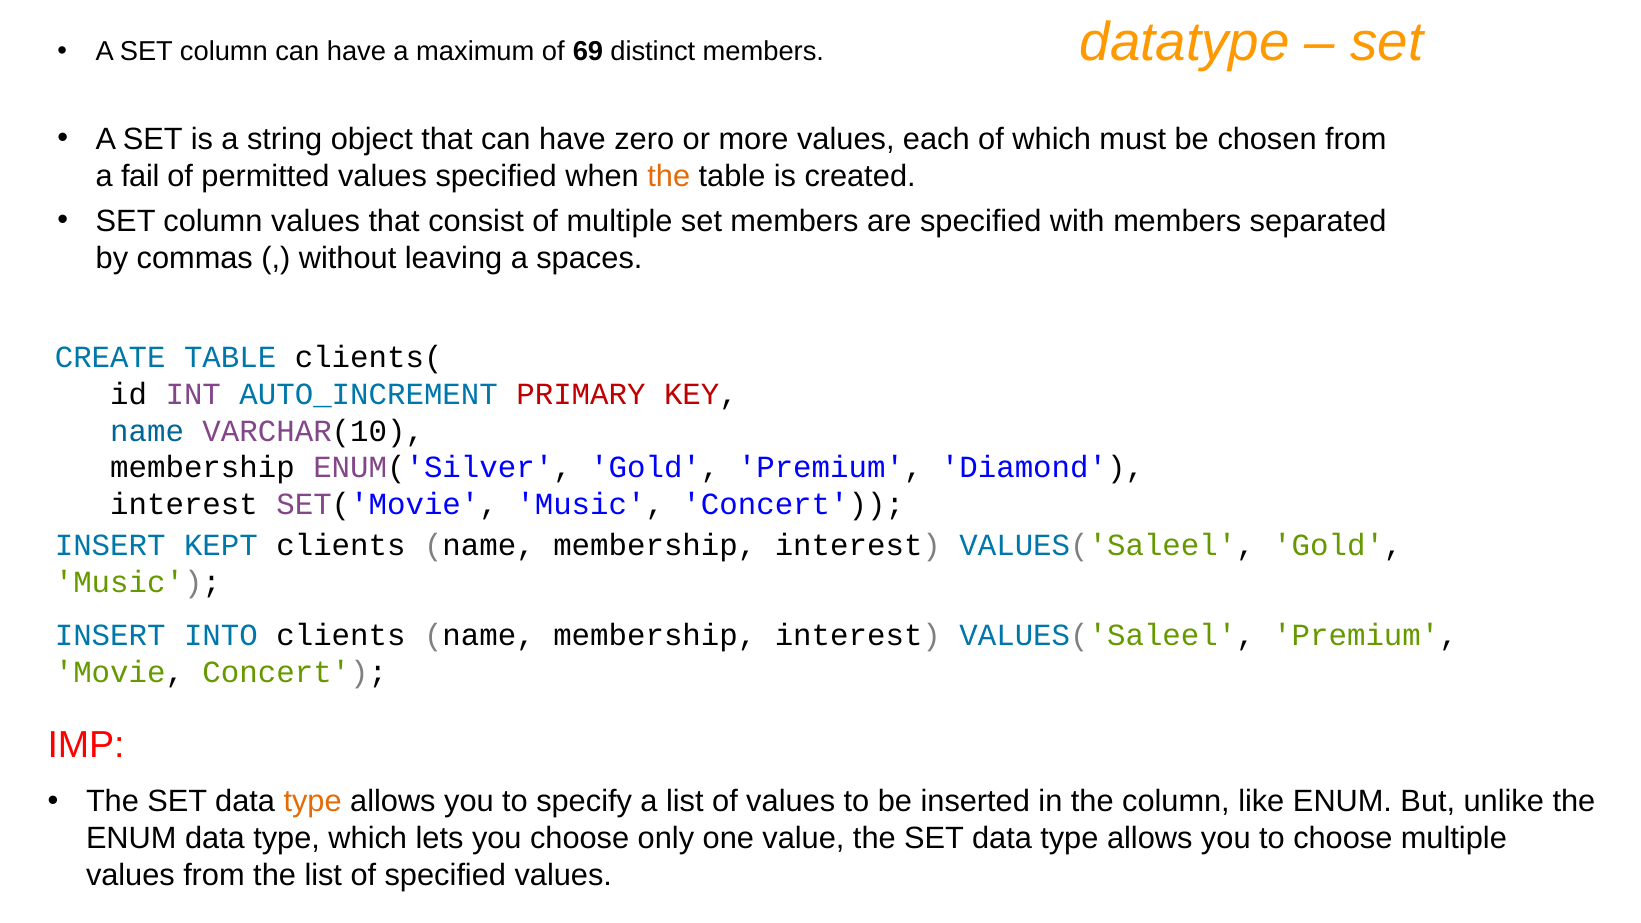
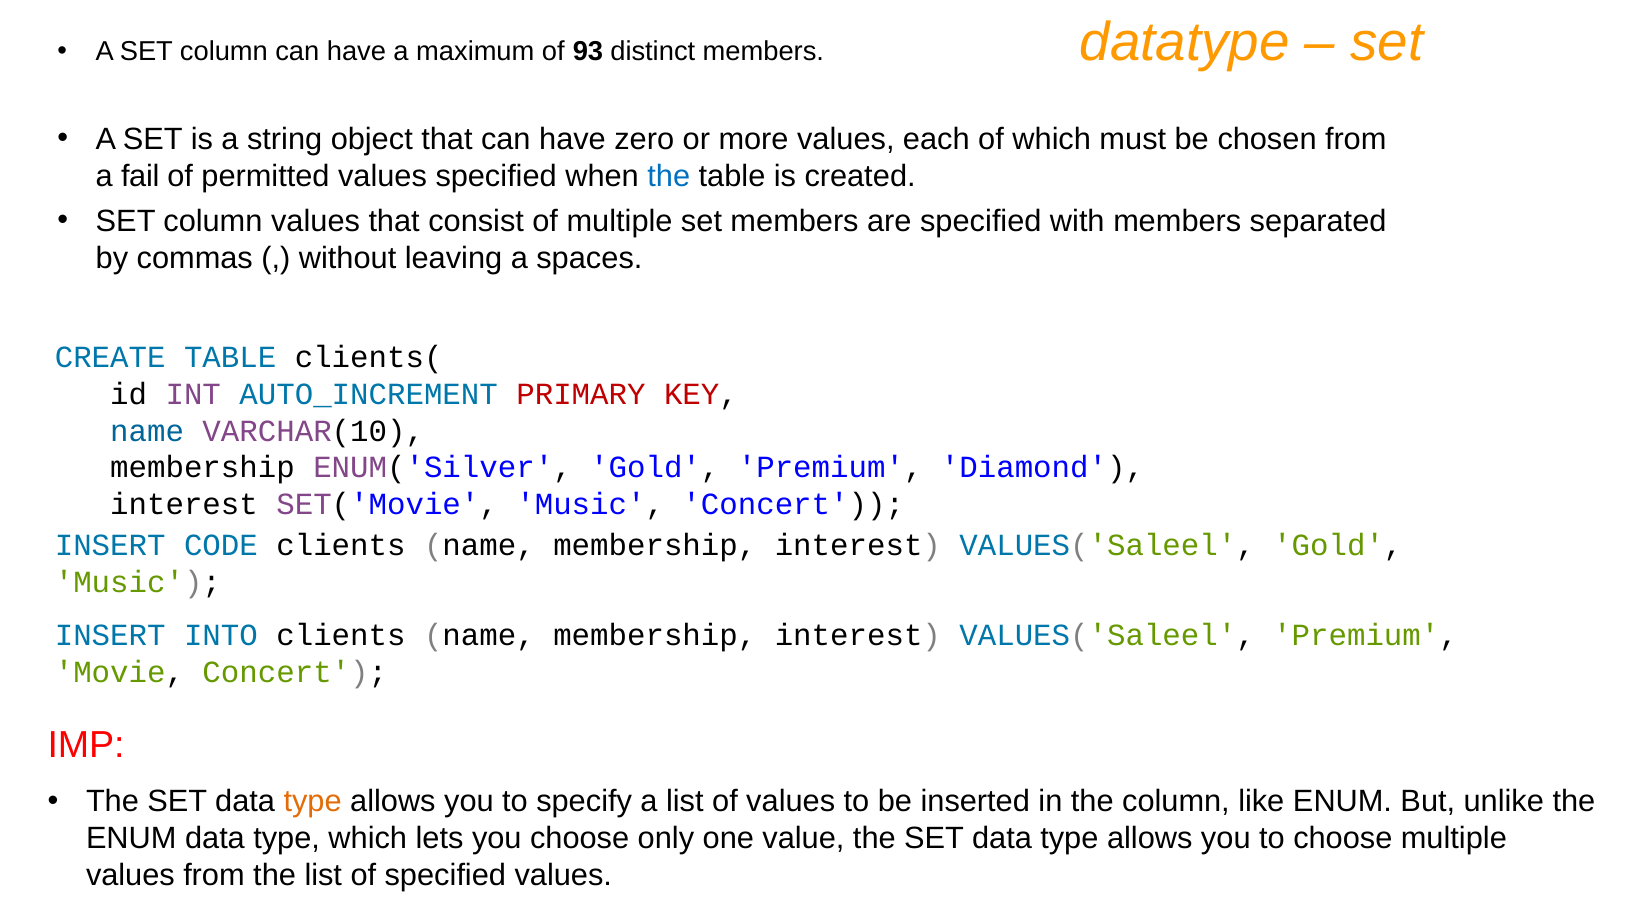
69: 69 -> 93
the at (669, 176) colour: orange -> blue
KEPT: KEPT -> CODE
